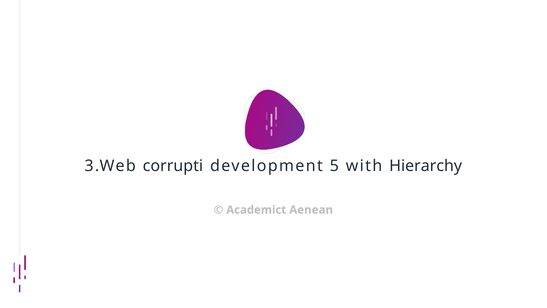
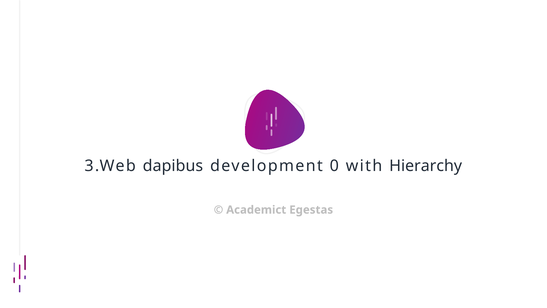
corrupti: corrupti -> dapibus
5: 5 -> 0
Aenean: Aenean -> Egestas
